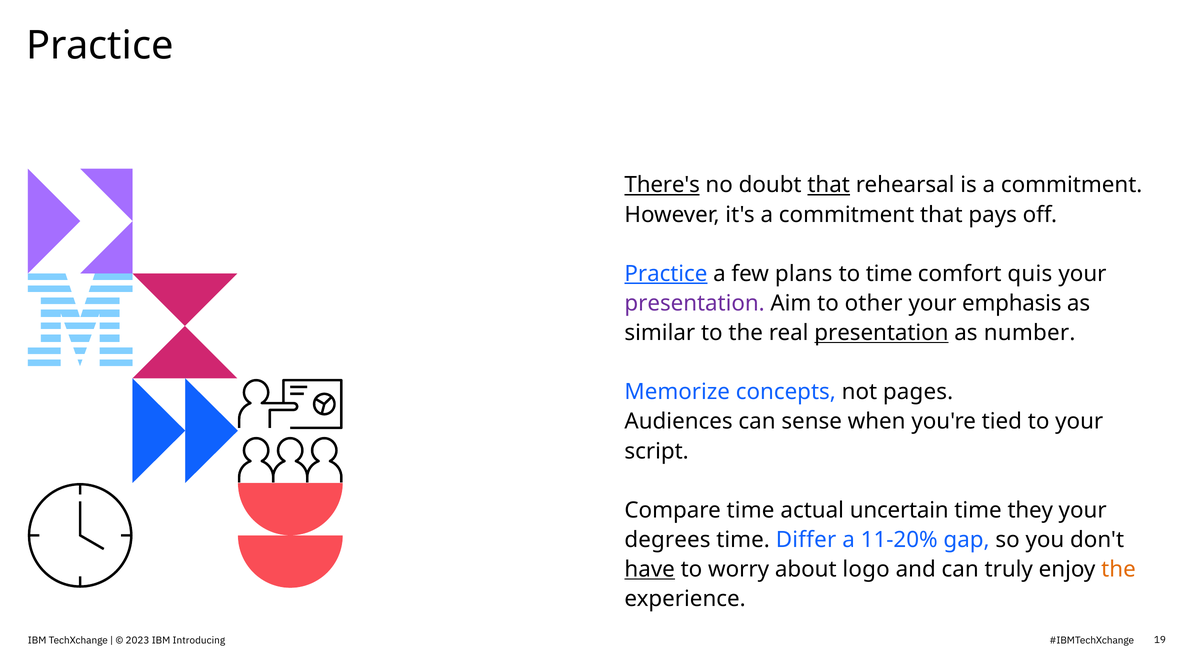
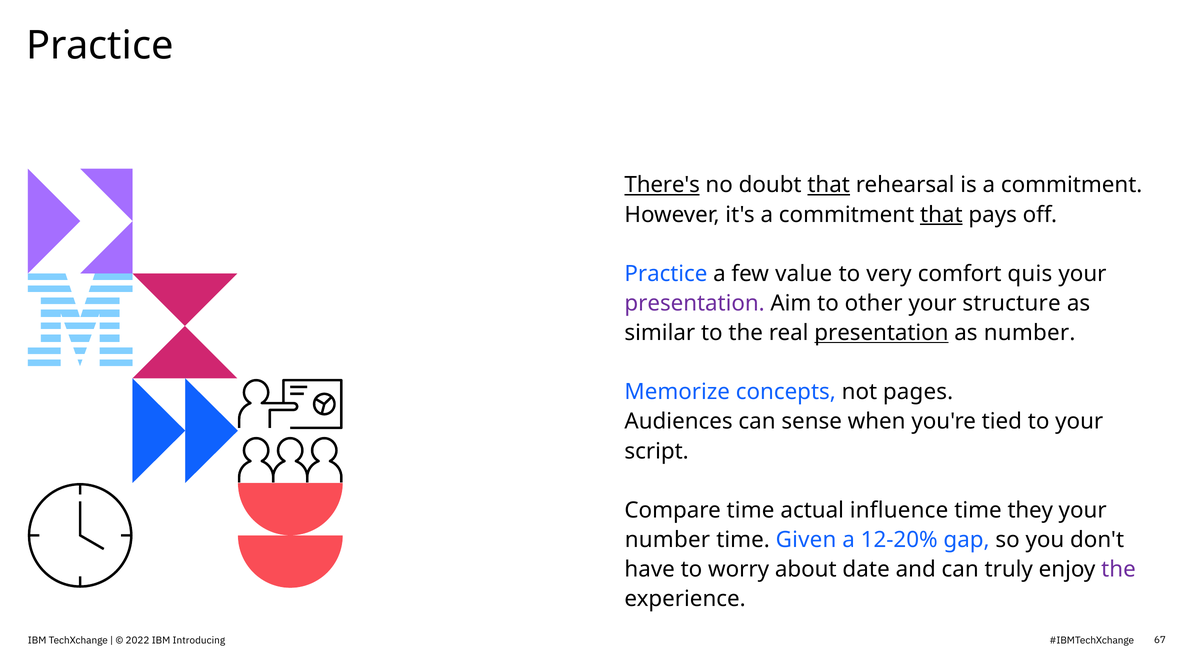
that at (941, 215) underline: none -> present
Practice at (666, 274) underline: present -> none
plans: plans -> value
to time: time -> very
emphasis: emphasis -> structure
uncertain: uncertain -> influence
degrees at (667, 539): degrees -> number
Differ: Differ -> Given
11-20%: 11-20% -> 12-20%
have underline: present -> none
logo: logo -> date
the at (1118, 569) colour: orange -> purple
19: 19 -> 67
2023: 2023 -> 2022
